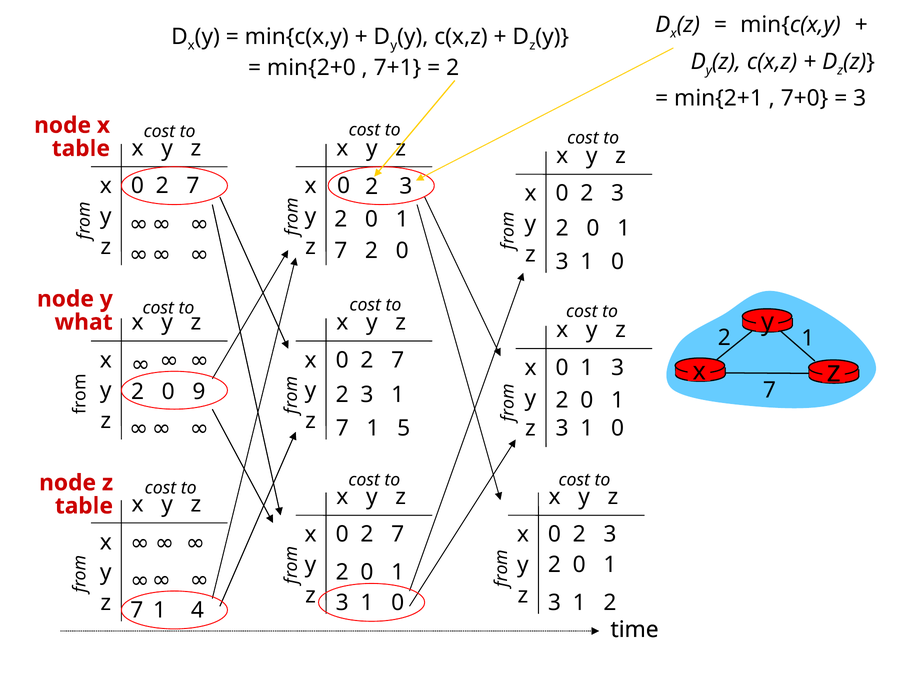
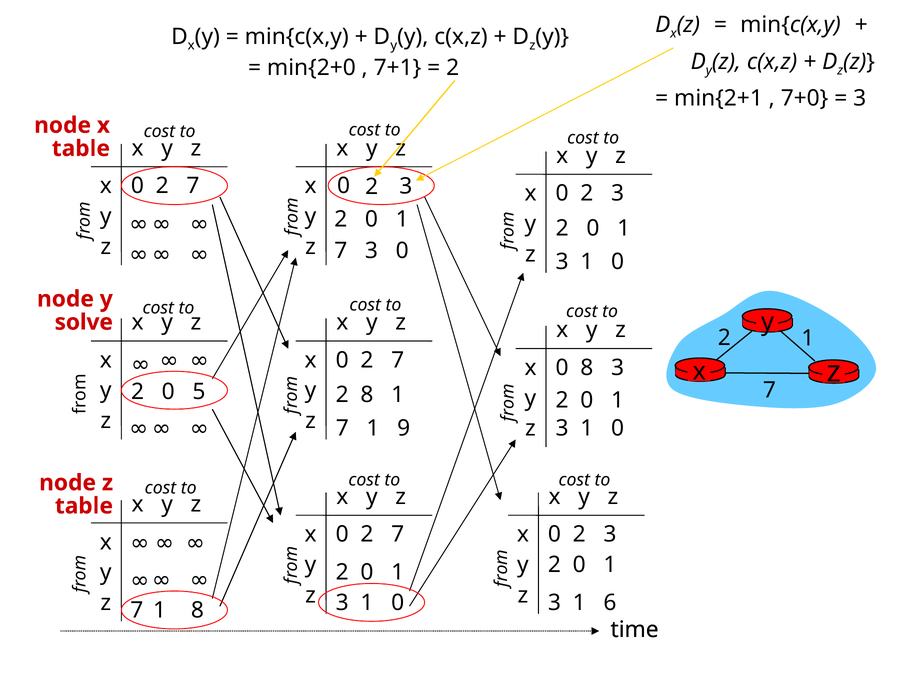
7 2: 2 -> 3
what: what -> solve
1 at (587, 368): 1 -> 8
9: 9 -> 5
3 at (367, 395): 3 -> 8
5: 5 -> 9
3 1 2: 2 -> 6
1 4: 4 -> 8
